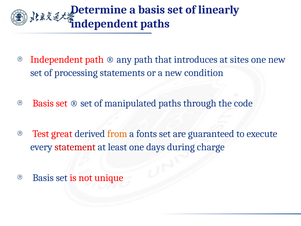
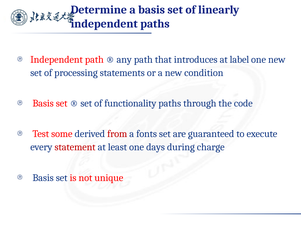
sites: sites -> label
manipulated: manipulated -> functionality
great: great -> some
from colour: orange -> red
